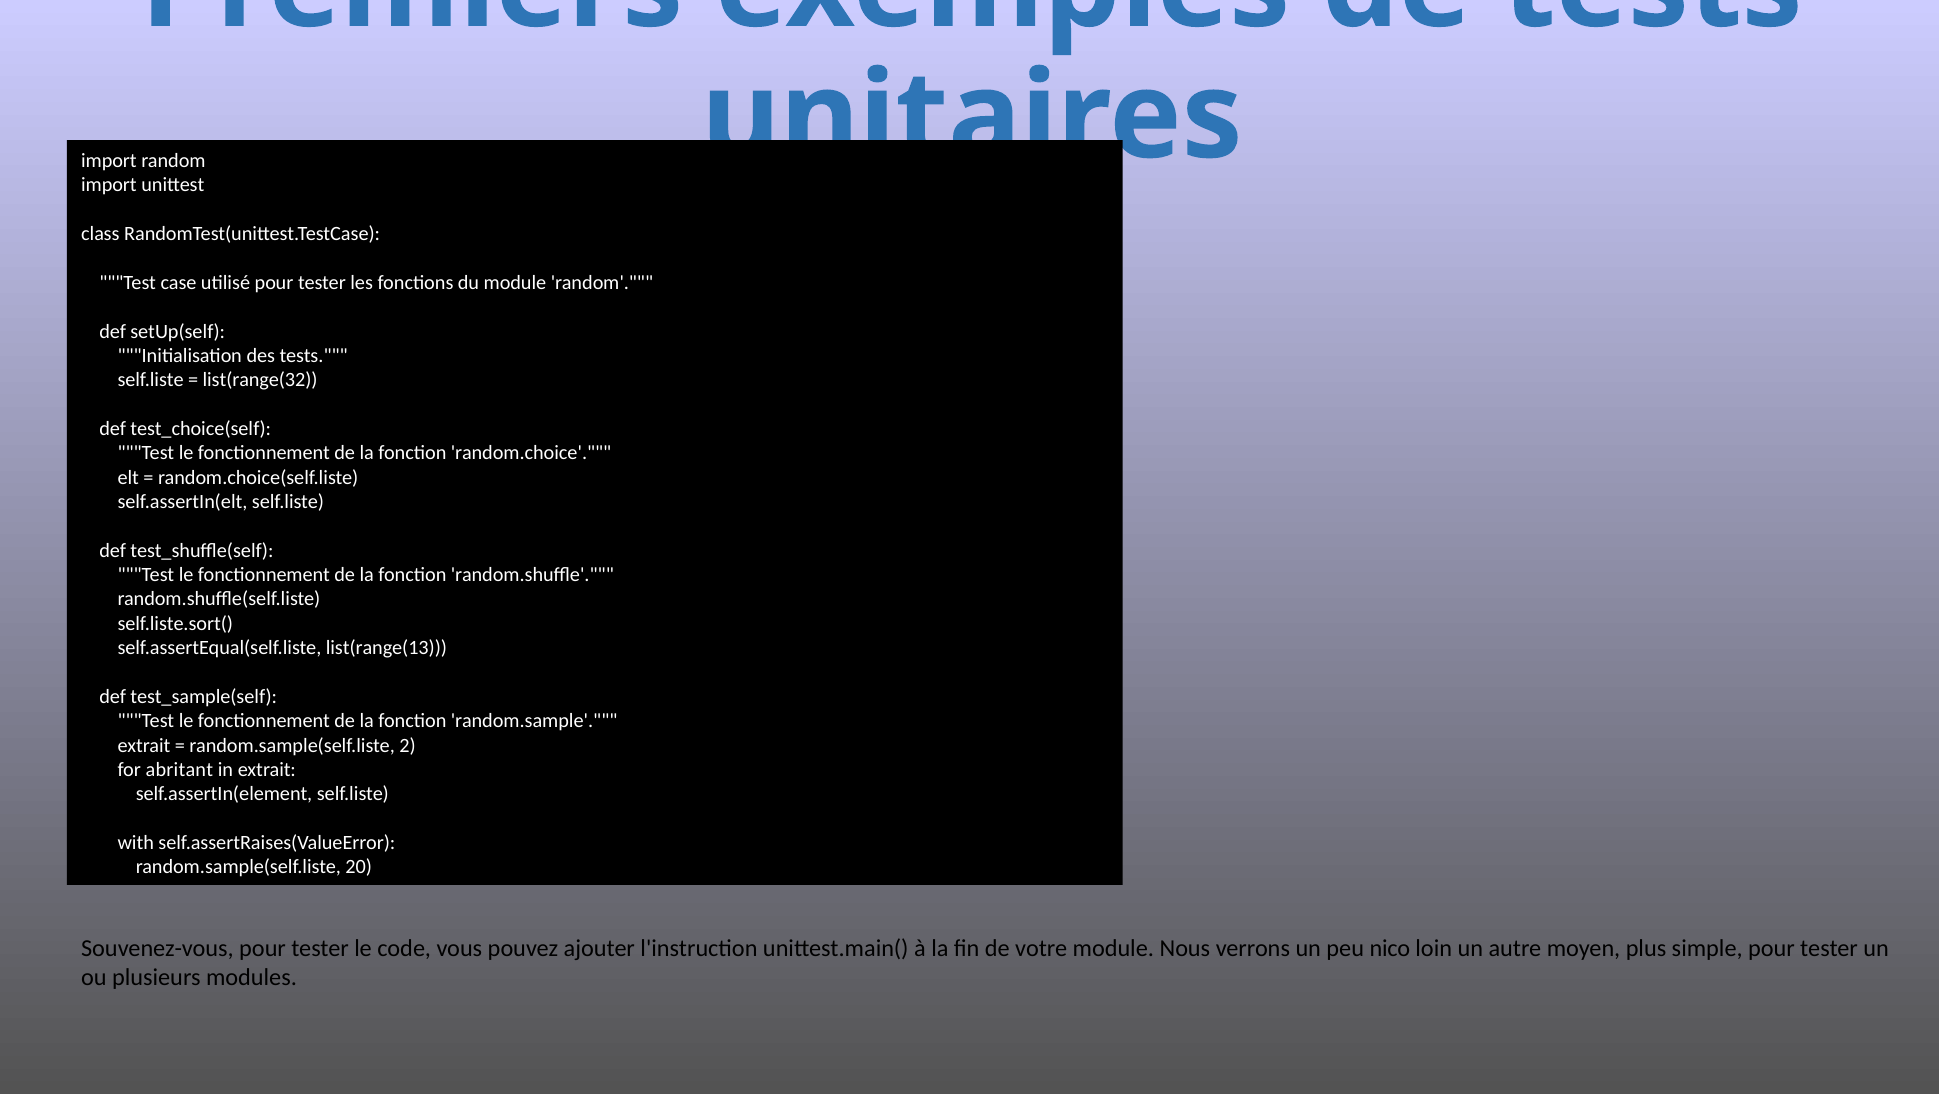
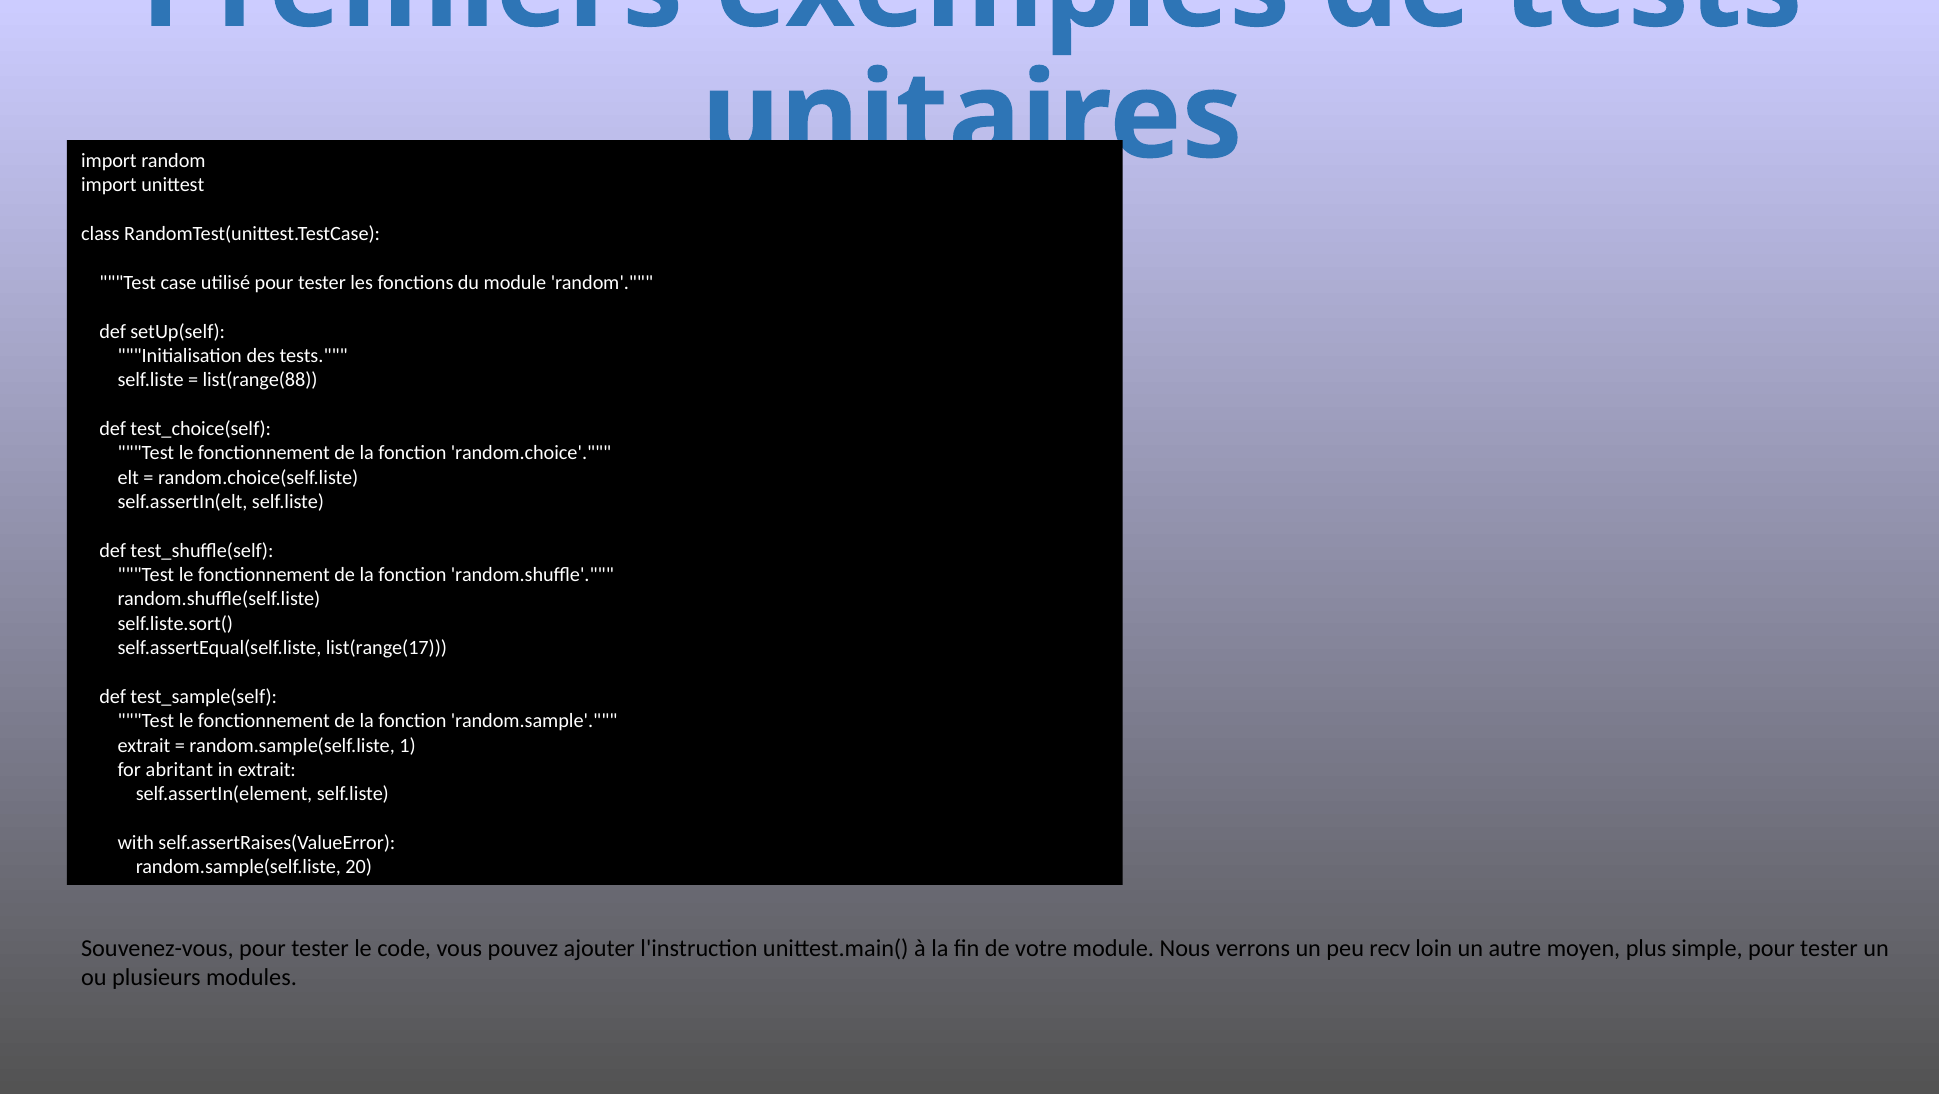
list(range(32: list(range(32 -> list(range(88
list(range(13: list(range(13 -> list(range(17
2: 2 -> 1
nico: nico -> recv
